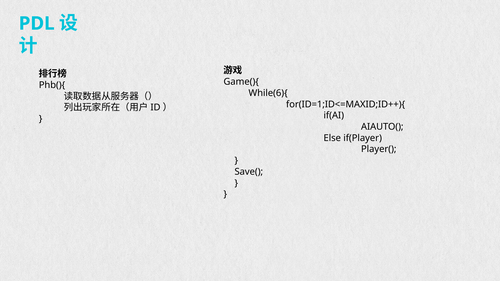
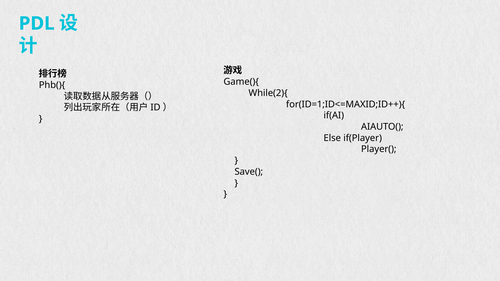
While(6){: While(6){ -> While(2){
